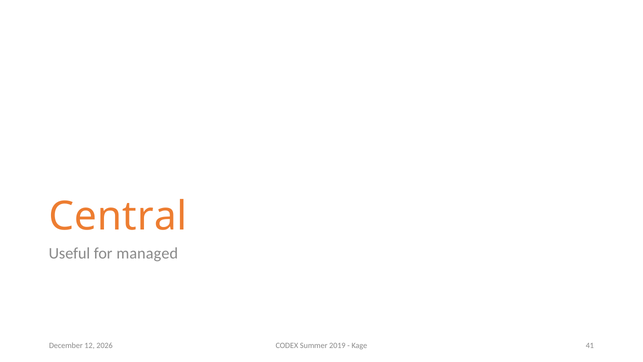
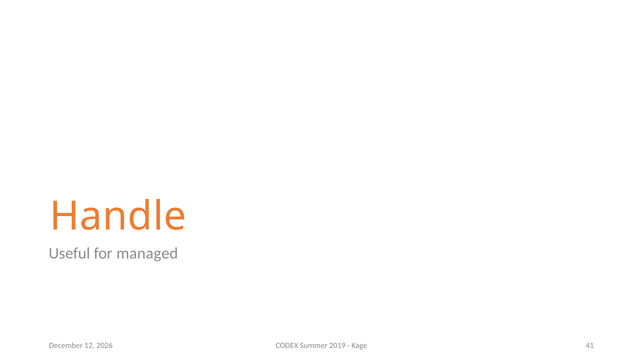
Central: Central -> Handle
